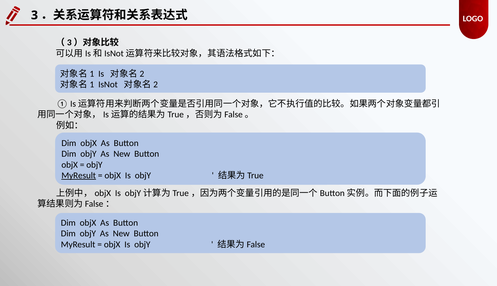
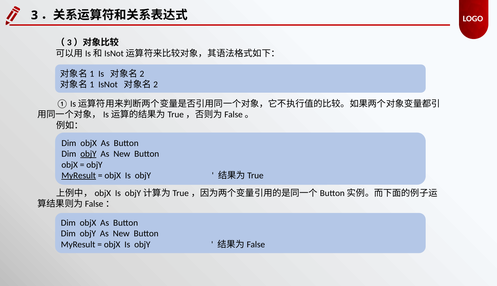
objY at (88, 154) underline: none -> present
